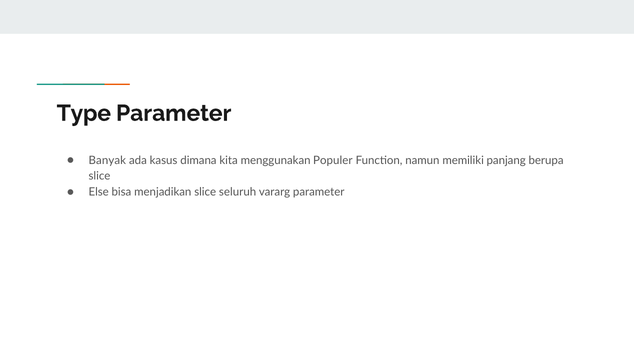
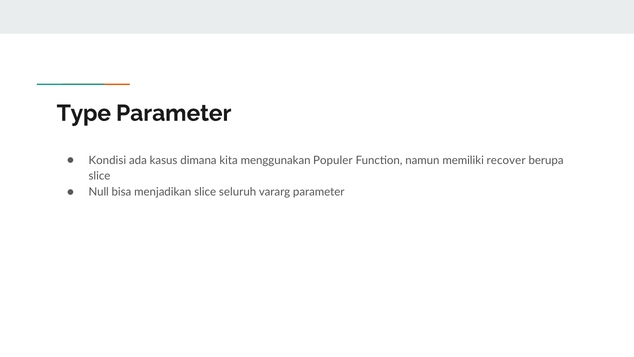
Banyak: Banyak -> Kondisi
panjang: panjang -> recover
Else: Else -> Null
